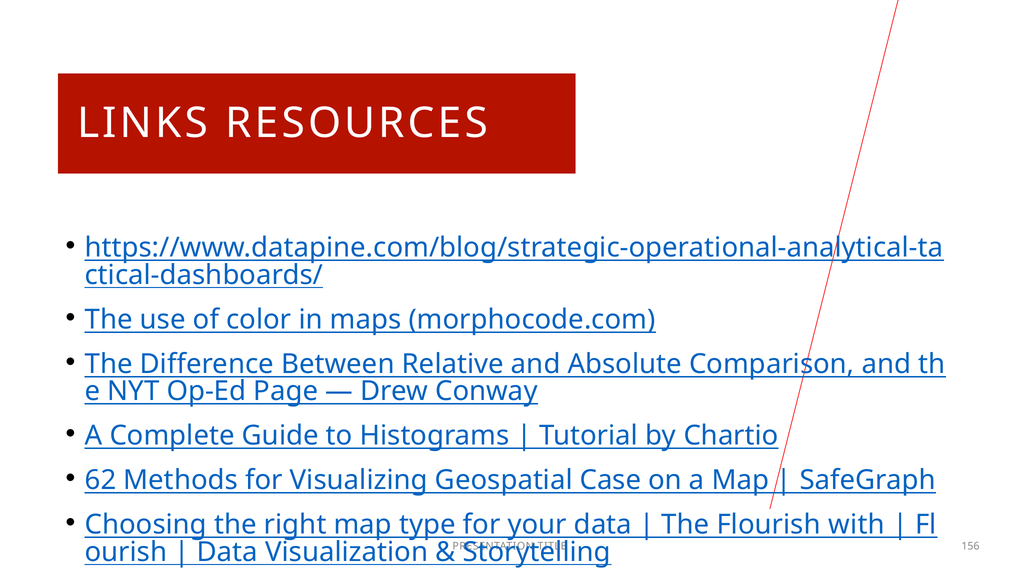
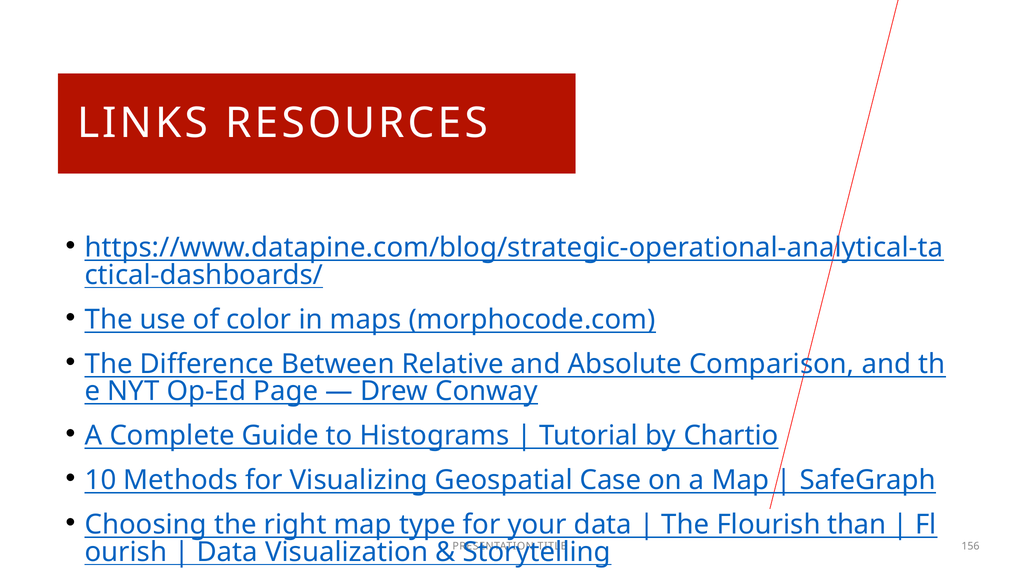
62: 62 -> 10
with: with -> than
